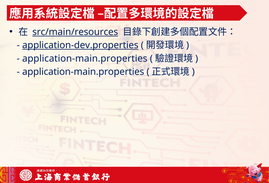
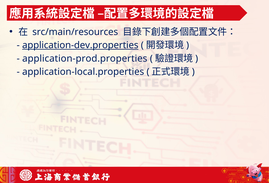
src/main/resources underline: present -> none
application-main.properties at (85, 58): application-main.properties -> application-prod.properties
application-main.properties at (83, 72): application-main.properties -> application-local.properties
